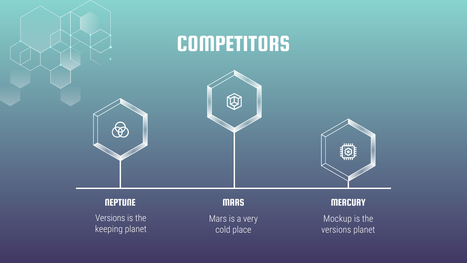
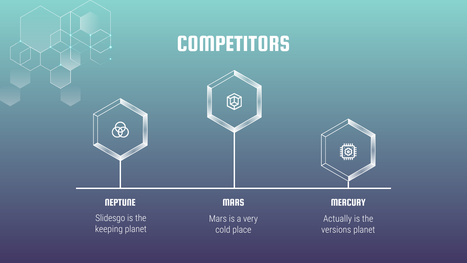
Versions at (110, 218): Versions -> Slidesgo
Mockup: Mockup -> Actually
